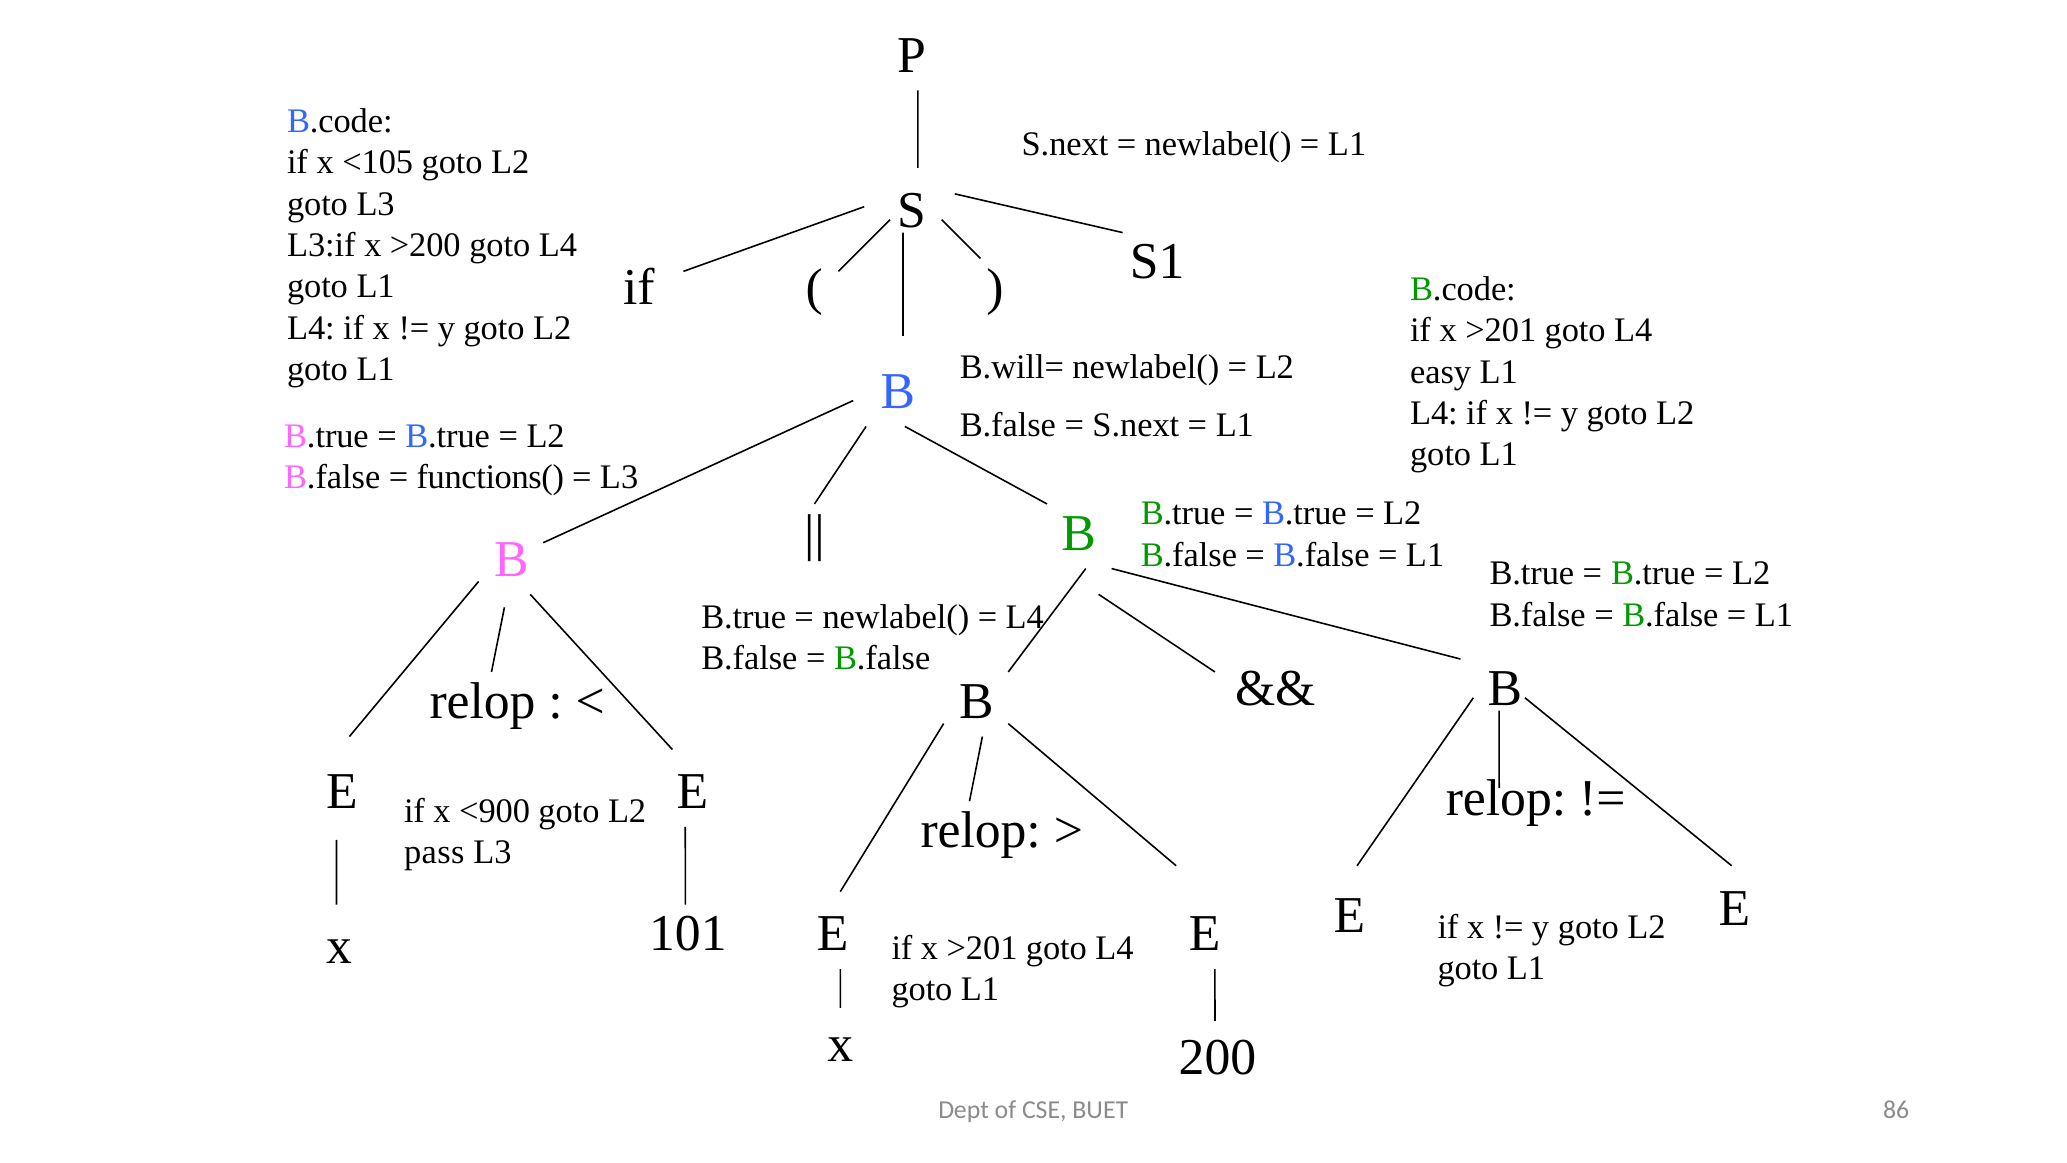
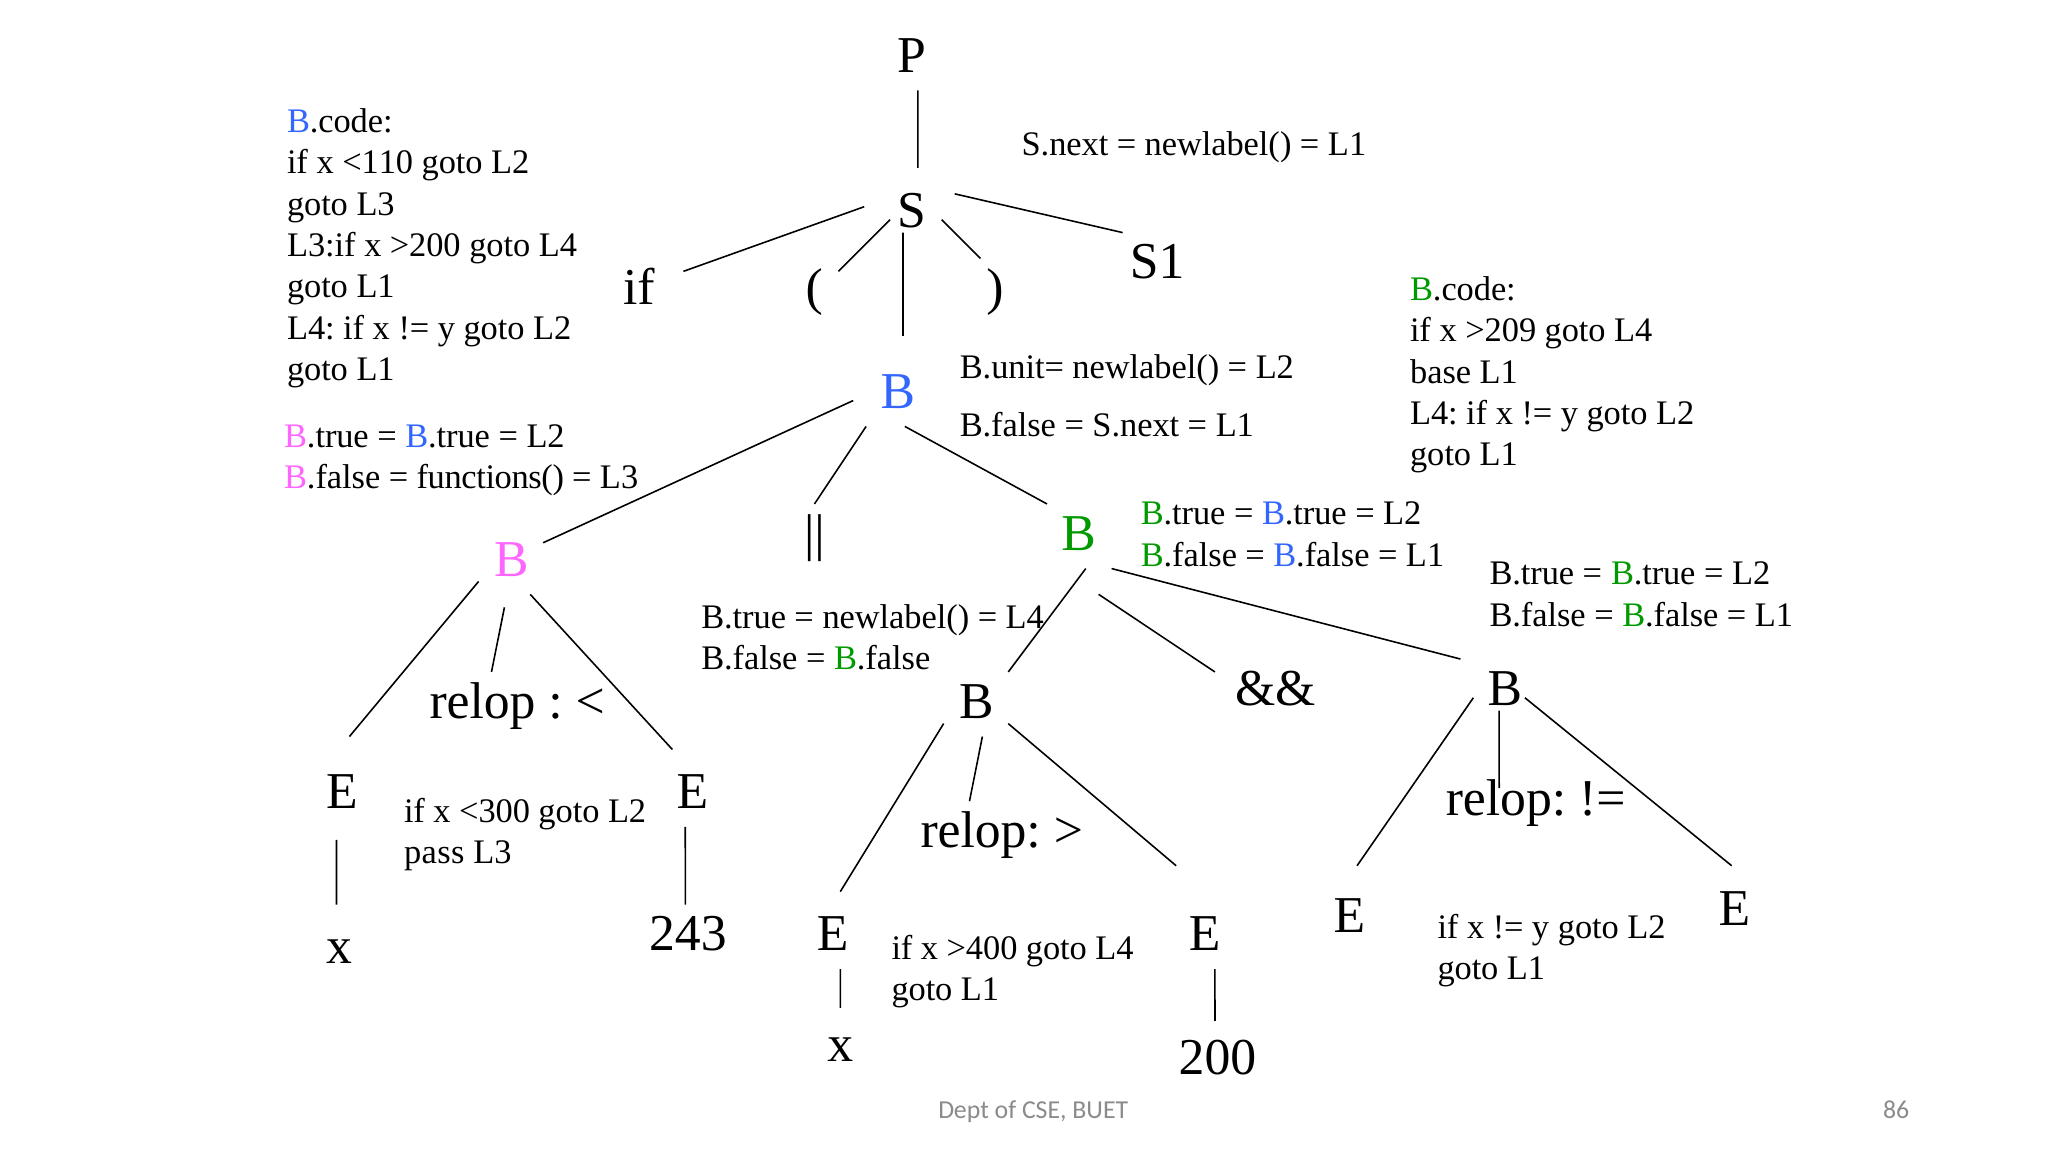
<105: <105 -> <110
>201 at (1501, 330): >201 -> >209
B.will=: B.will= -> B.unit=
easy: easy -> base
<900: <900 -> <300
101: 101 -> 243
>201 at (982, 948): >201 -> >400
